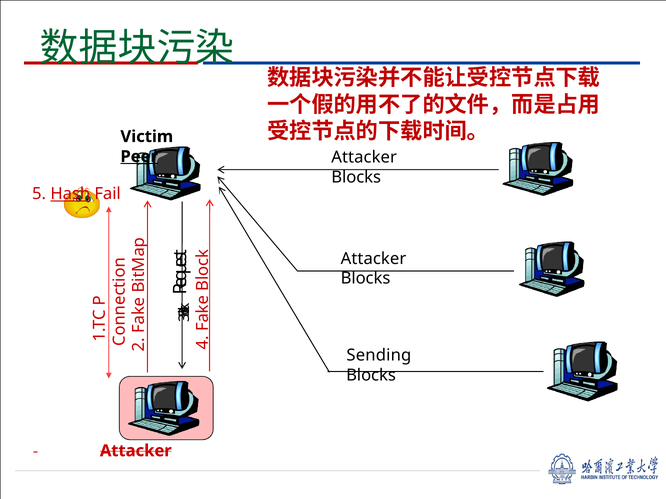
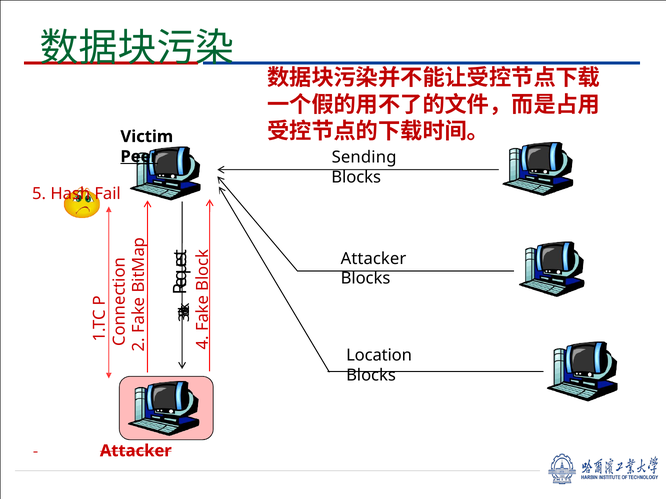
Attacker at (364, 157): Attacker -> Sending
Hash underline: present -> none
Sending: Sending -> Location
